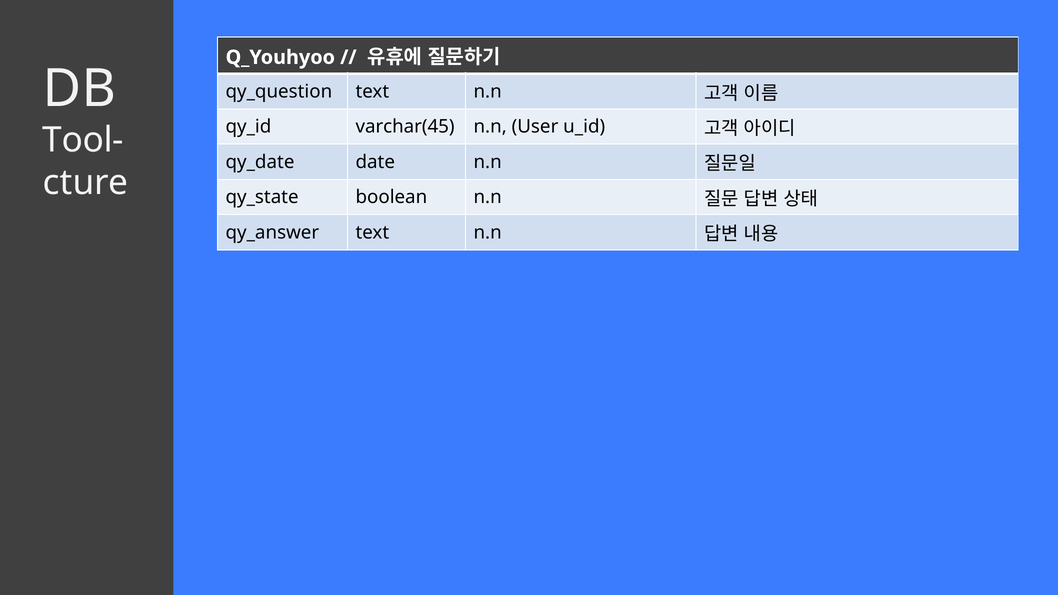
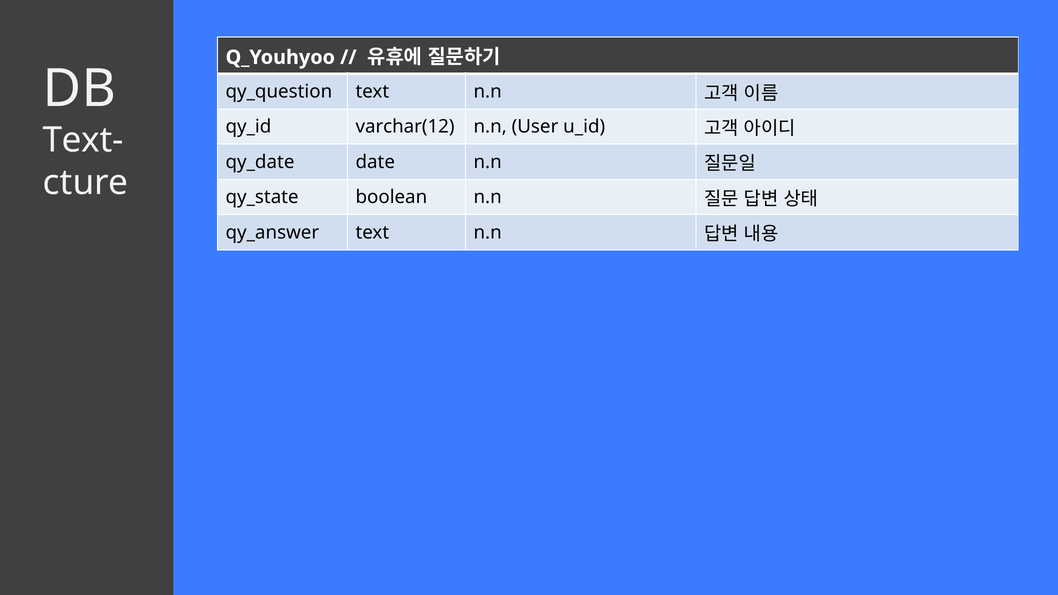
varchar(45: varchar(45 -> varchar(12
Tool-: Tool- -> Text-
